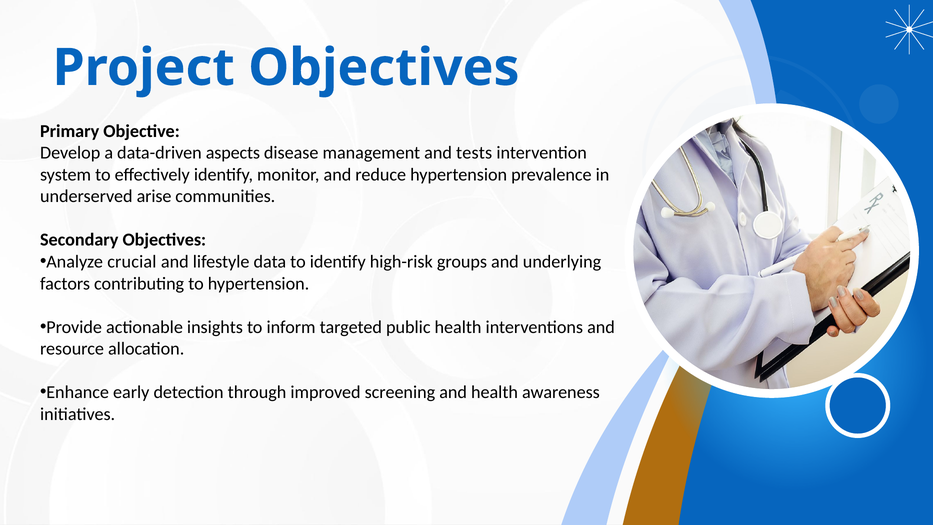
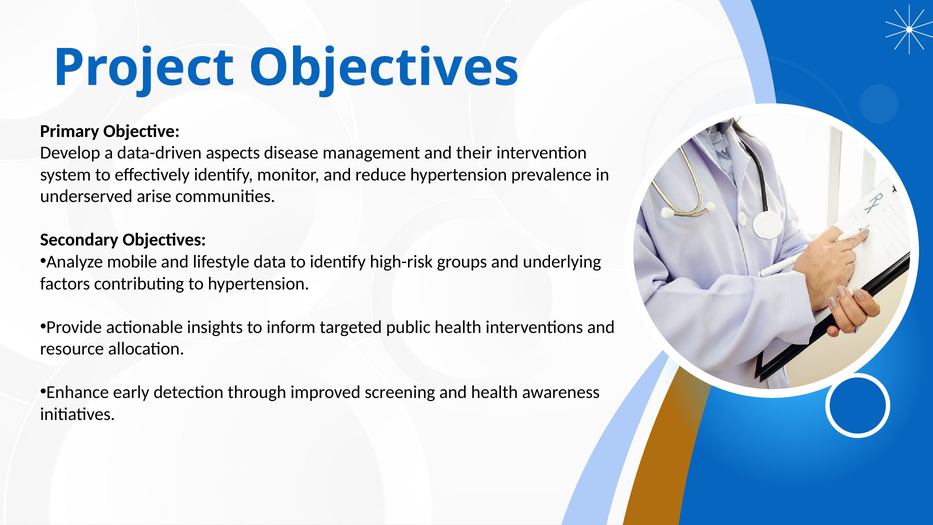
tests: tests -> their
crucial: crucial -> mobile
